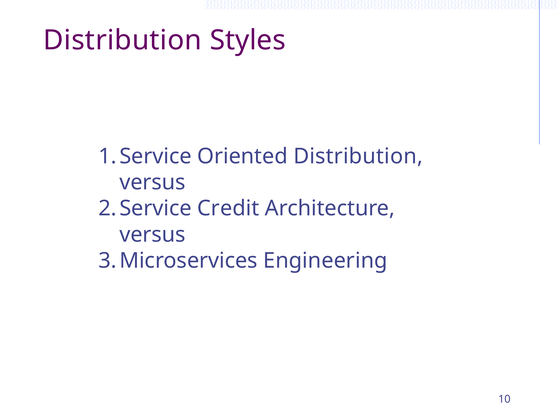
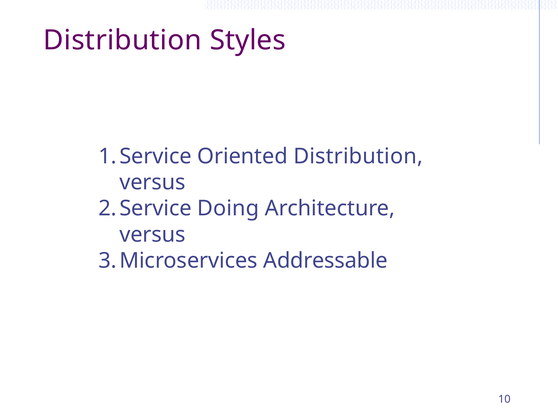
Credit: Credit -> Doing
Engineering: Engineering -> Addressable
